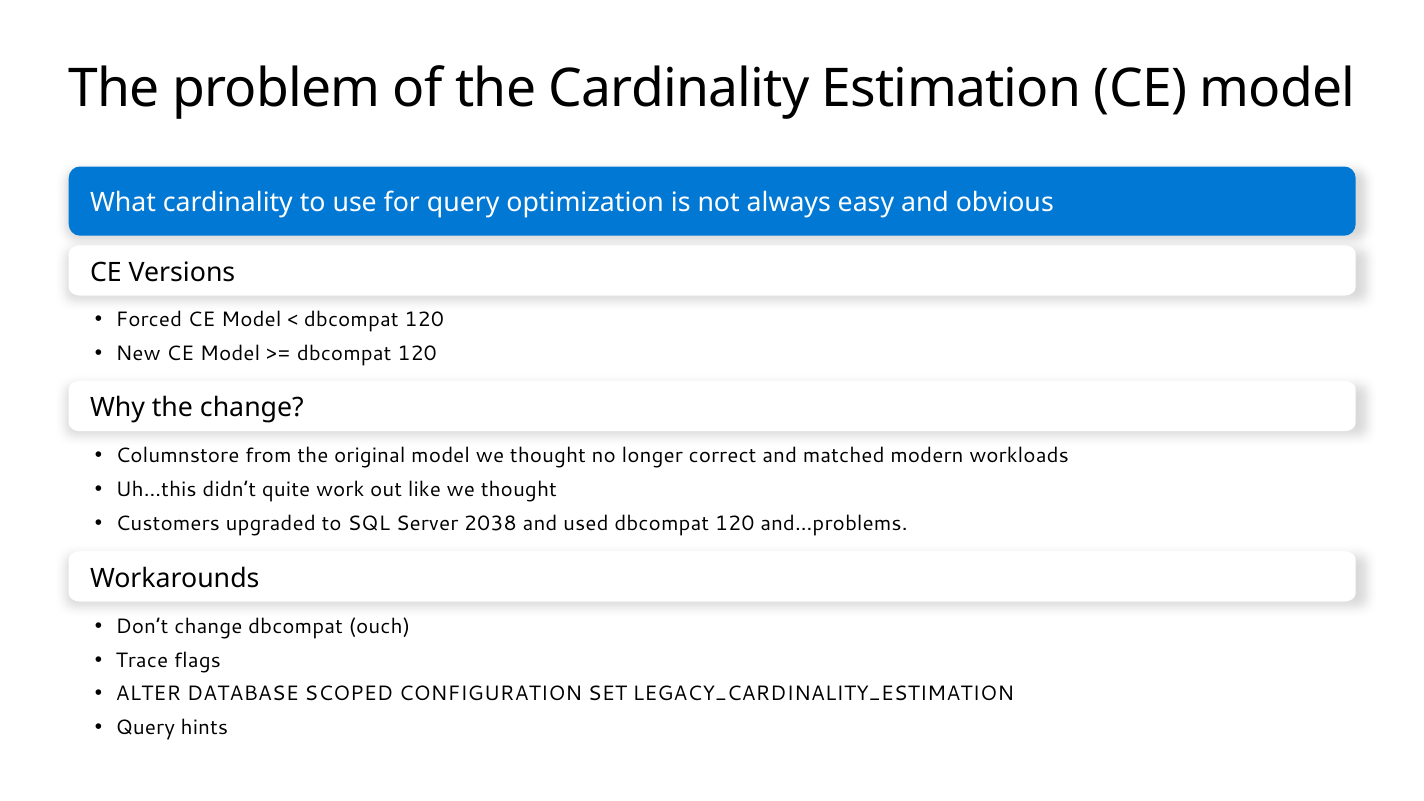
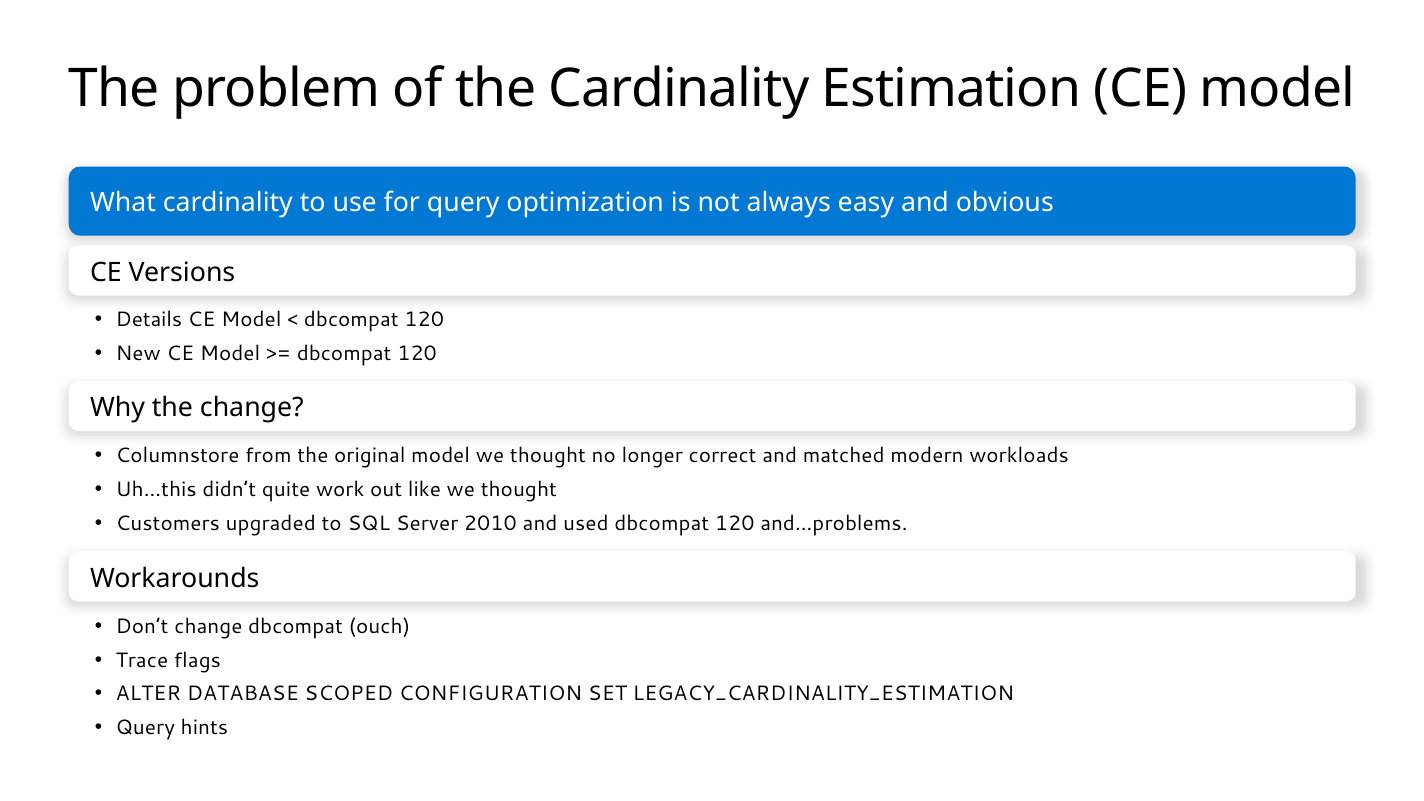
Forced: Forced -> Details
2038: 2038 -> 2010
